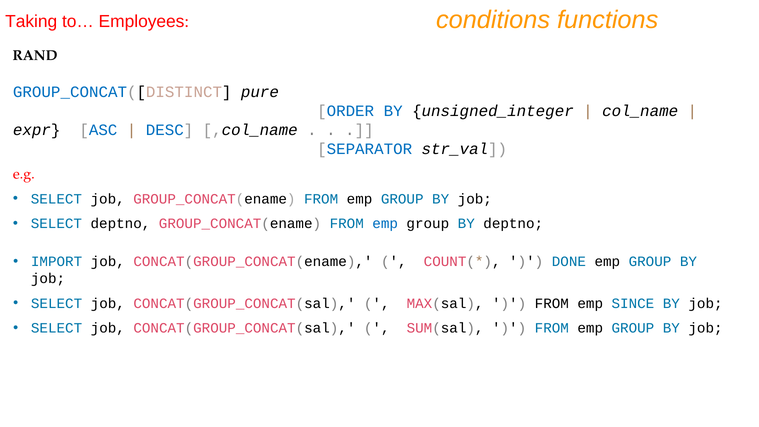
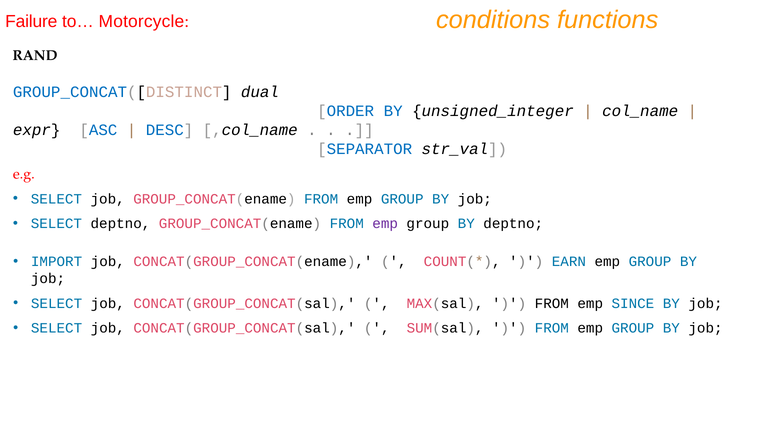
Taking: Taking -> Failure
Employees: Employees -> Motorcycle
pure: pure -> dual
emp at (385, 224) colour: blue -> purple
DONE: DONE -> EARN
